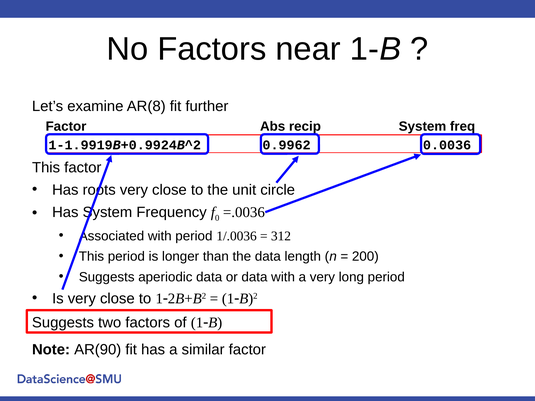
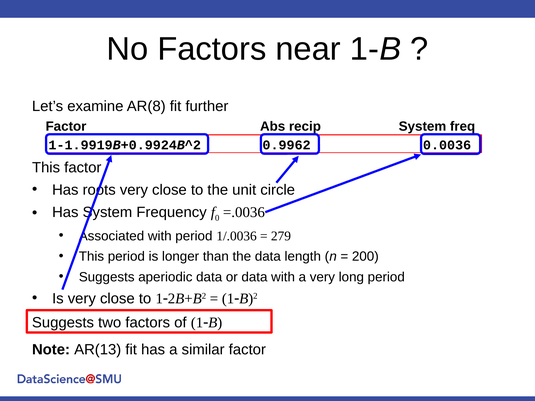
312: 312 -> 279
AR(90: AR(90 -> AR(13
